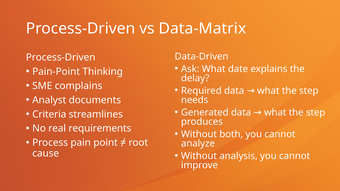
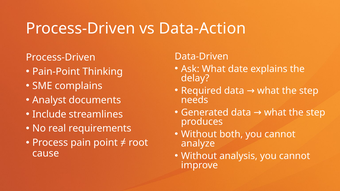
Data-Matrix: Data-Matrix -> Data-Action
Criteria: Criteria -> Include
